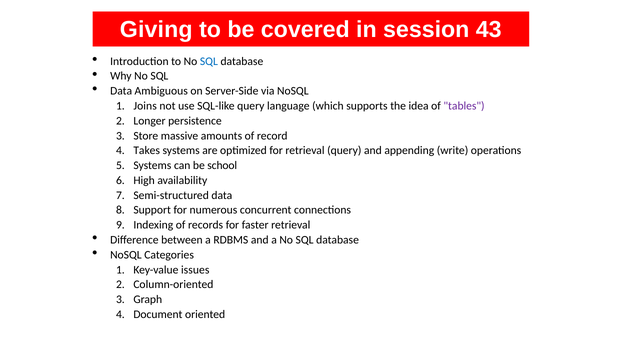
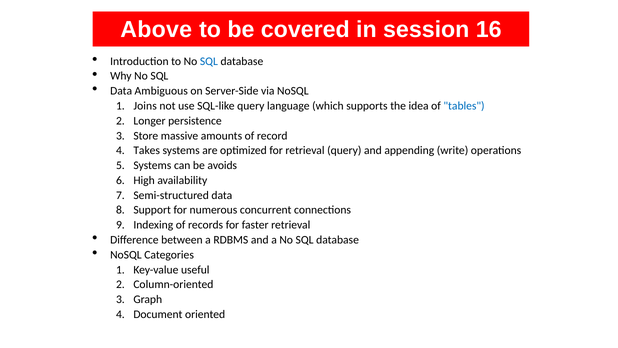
Giving: Giving -> Above
43: 43 -> 16
tables colour: purple -> blue
school: school -> avoids
issues: issues -> useful
